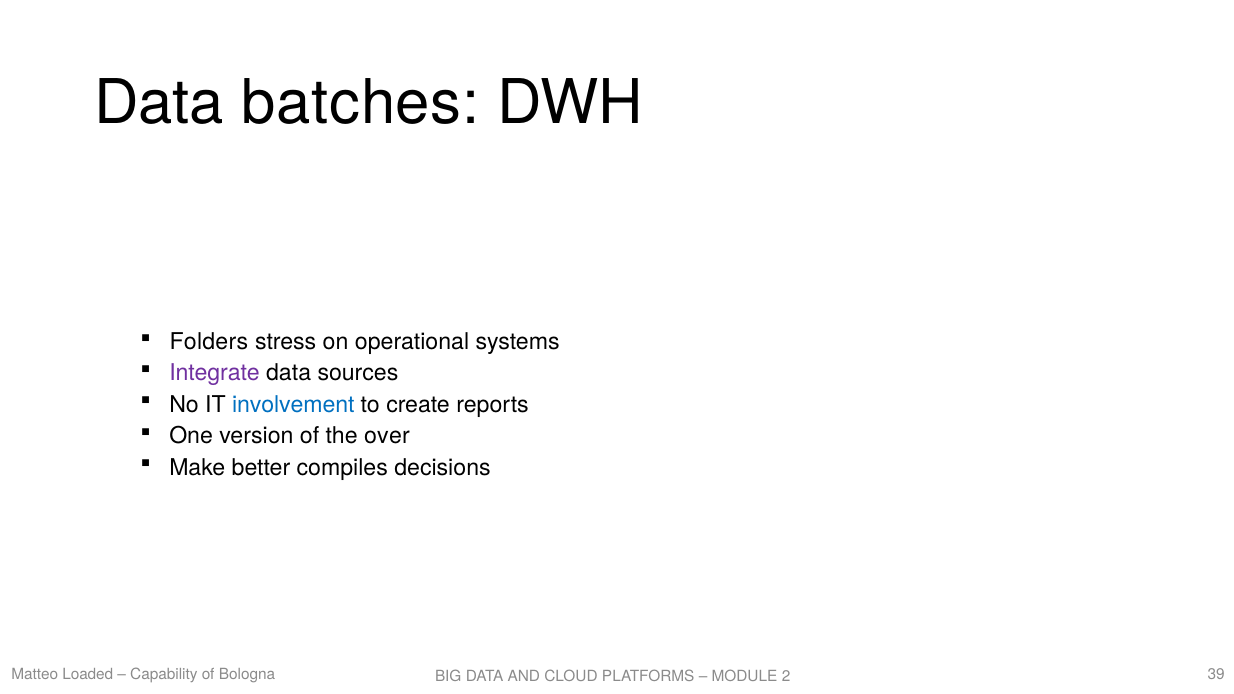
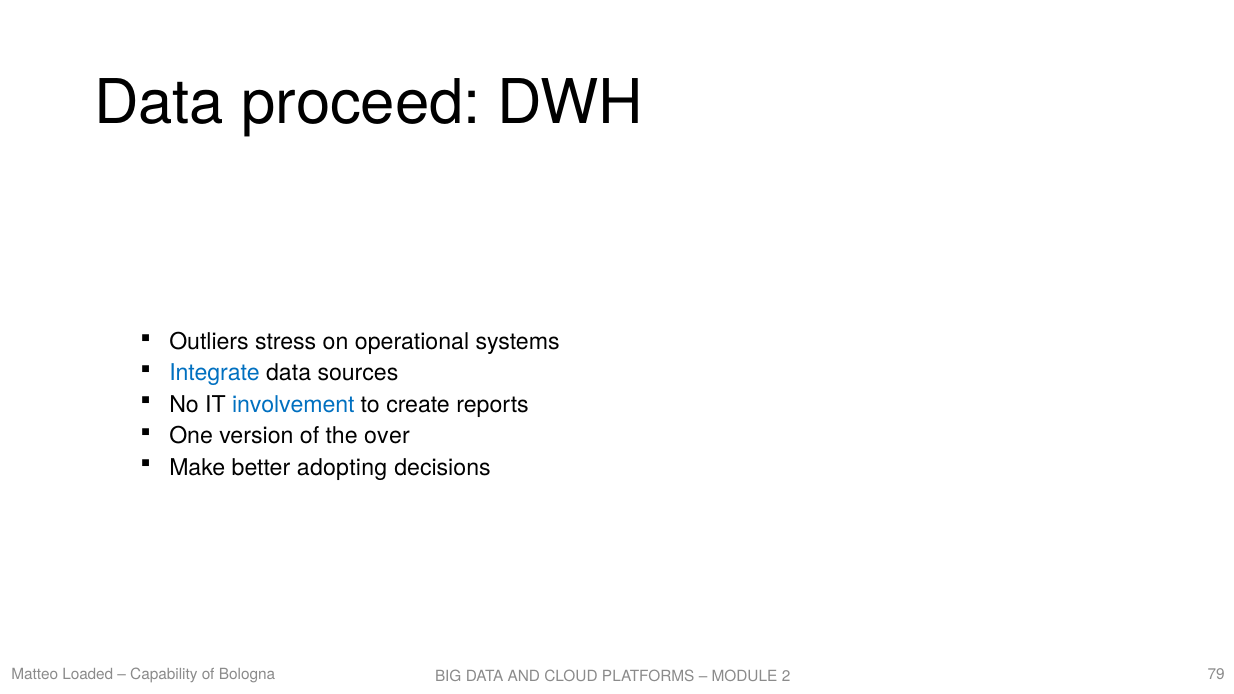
batches: batches -> proceed
Folders: Folders -> Outliers
Integrate colour: purple -> blue
compiles: compiles -> adopting
39: 39 -> 79
